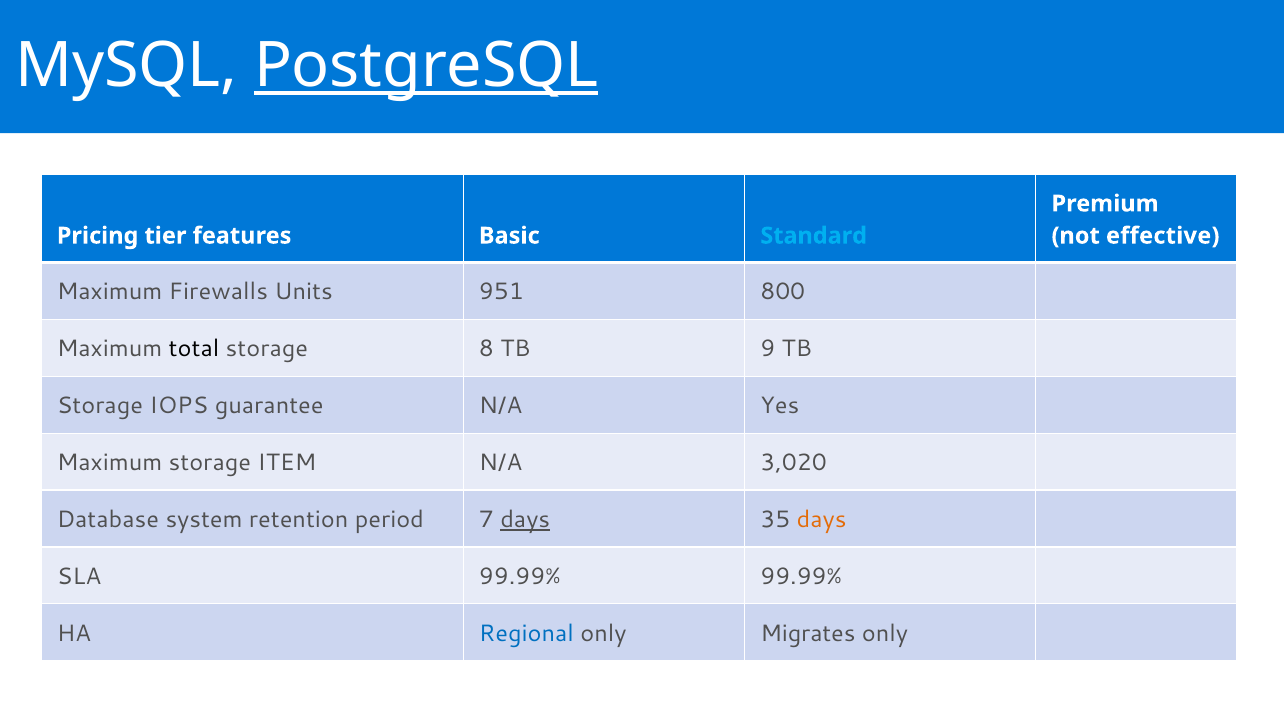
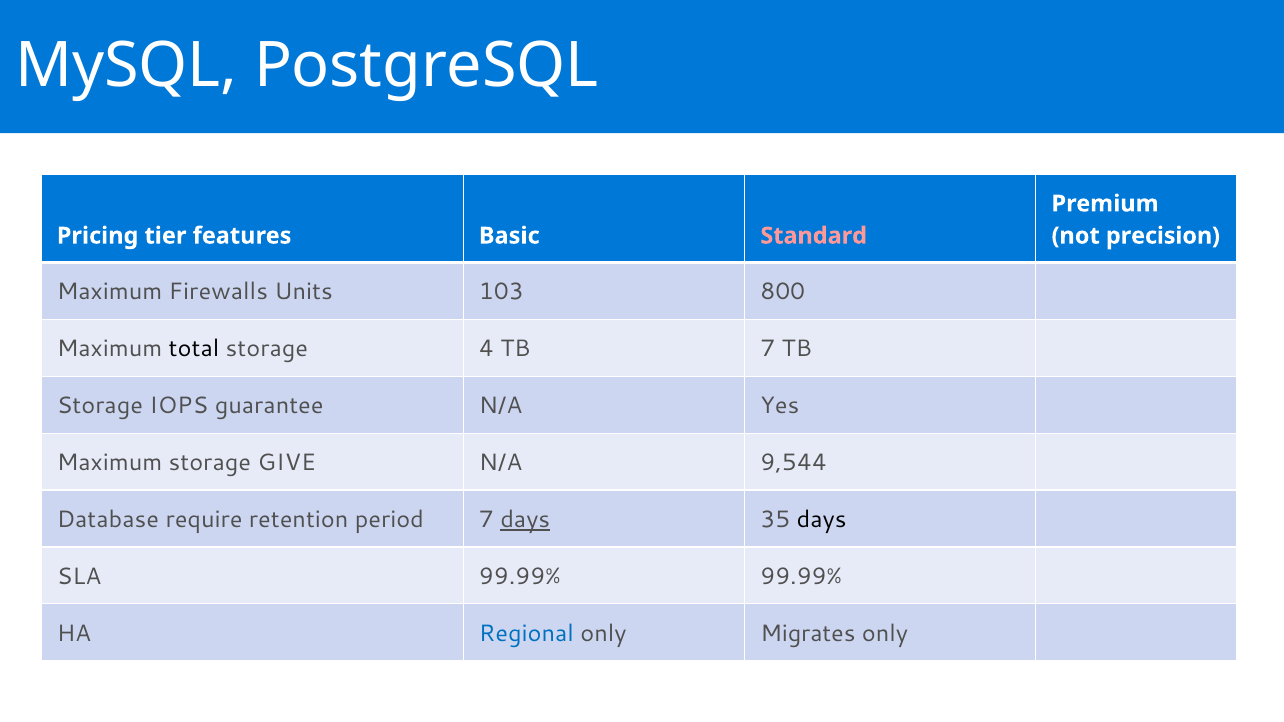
PostgreSQL underline: present -> none
Standard colour: light blue -> pink
effective: effective -> precision
951: 951 -> 103
8: 8 -> 4
TB 9: 9 -> 7
ITEM: ITEM -> GIVE
3,020: 3,020 -> 9,544
system: system -> require
days at (822, 520) colour: orange -> black
